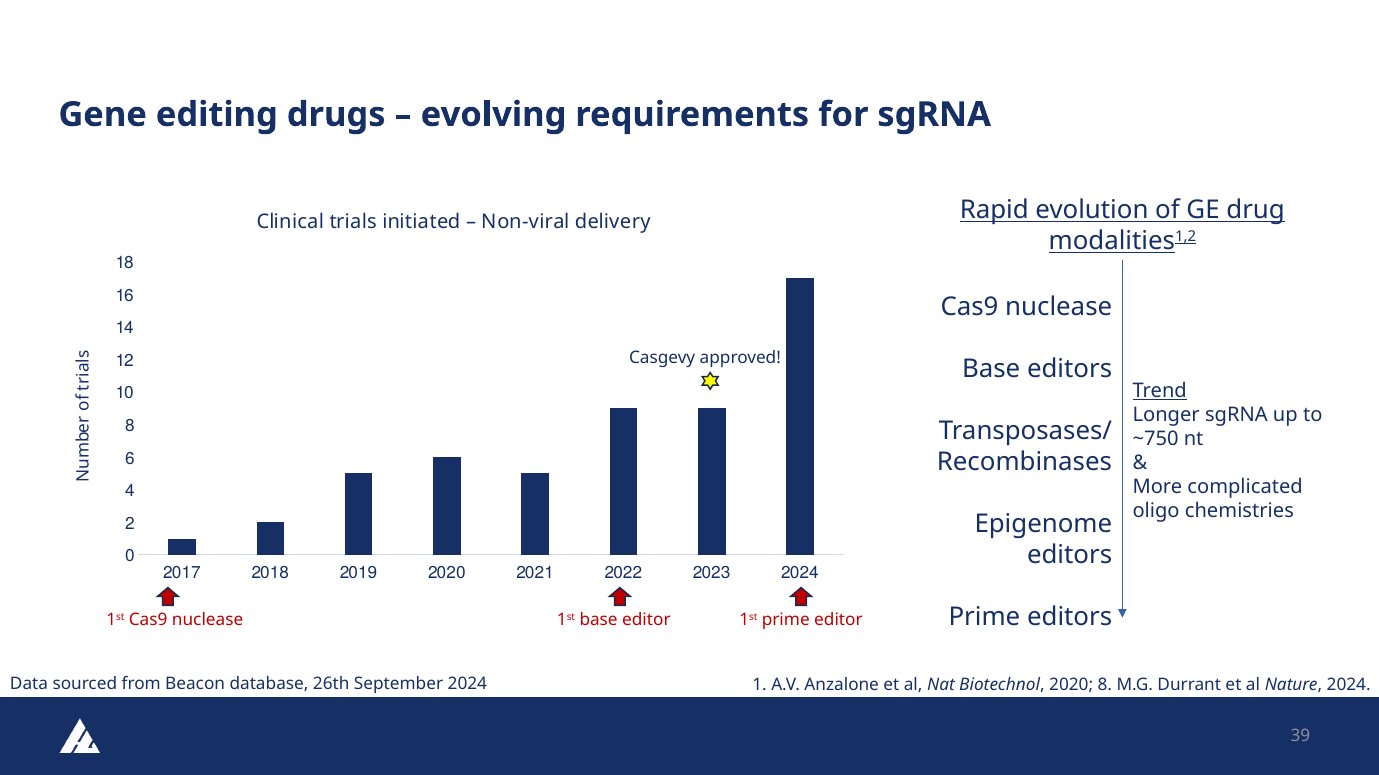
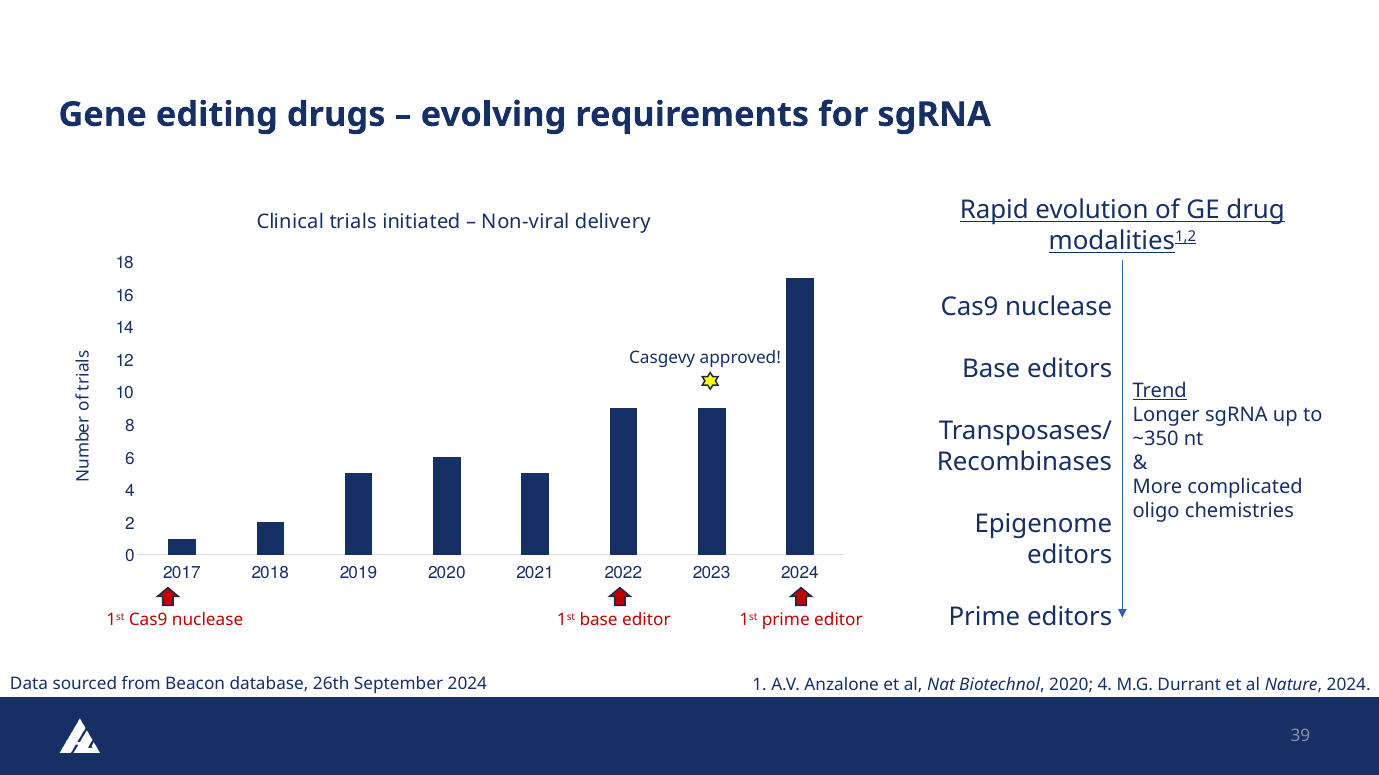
~750: ~750 -> ~350
2020 8: 8 -> 4
